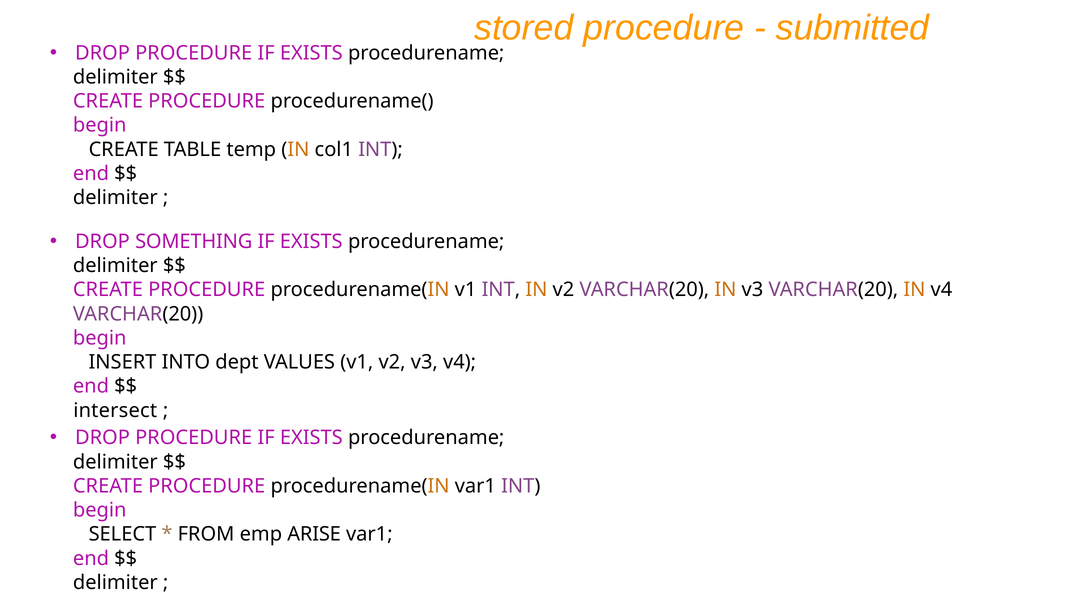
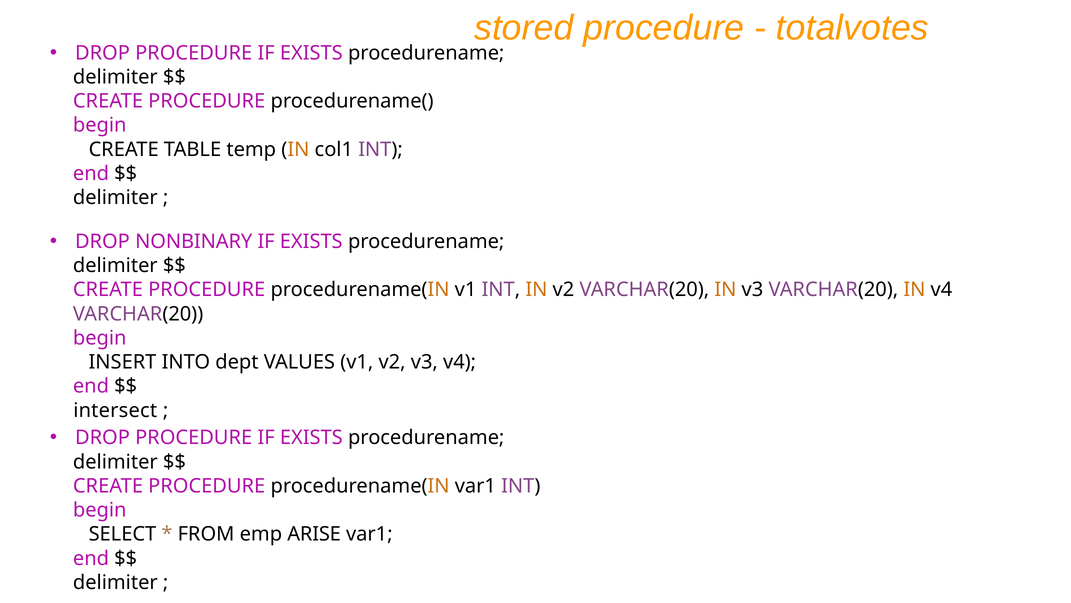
submitted: submitted -> totalvotes
SOMETHING: SOMETHING -> NONBINARY
